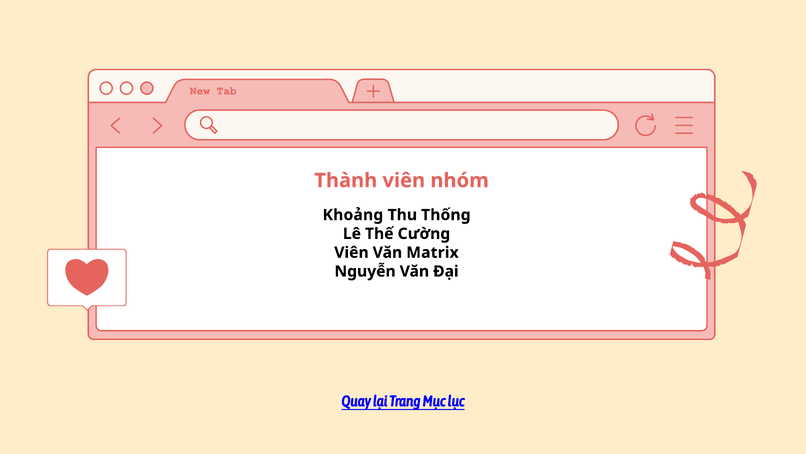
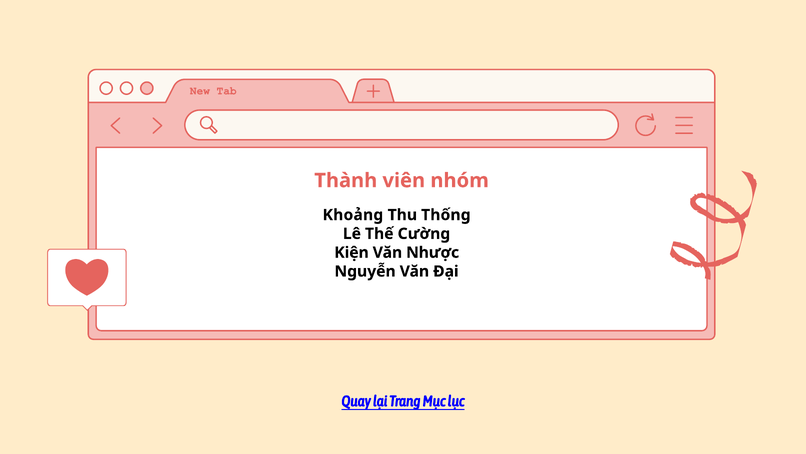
Viên at (351, 252): Viên -> Kiện
Matrix: Matrix -> Nhược
